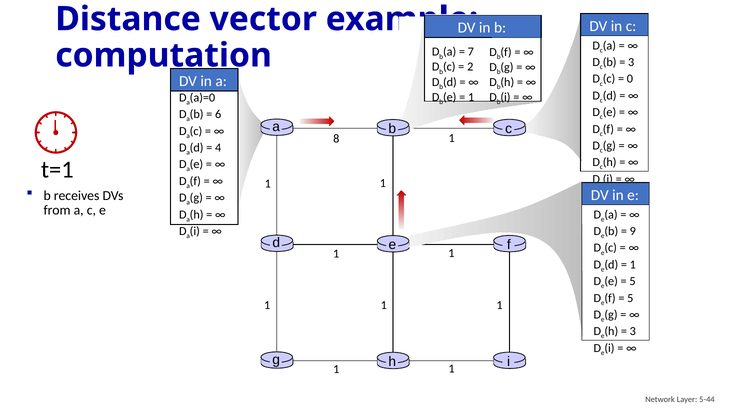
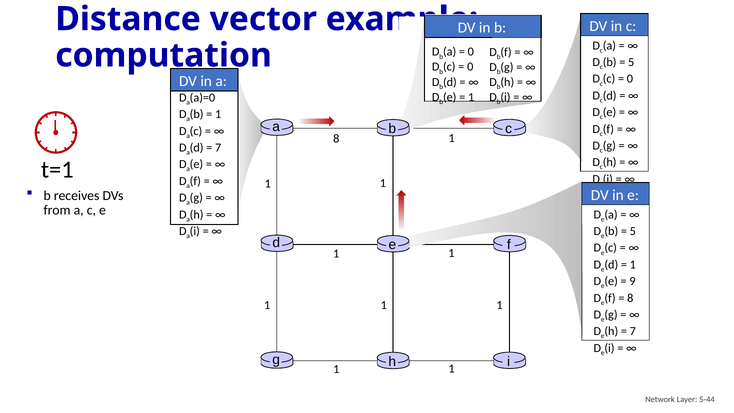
7 at (471, 52): 7 -> 0
3 at (631, 62): 3 -> 5
2 at (470, 67): 2 -> 0
6 at (218, 114): 6 -> 1
4 at (218, 148): 4 -> 7
9 at (633, 231): 9 -> 5
5 at (633, 281): 5 -> 9
5 at (630, 298): 5 -> 8
3 at (633, 331): 3 -> 7
